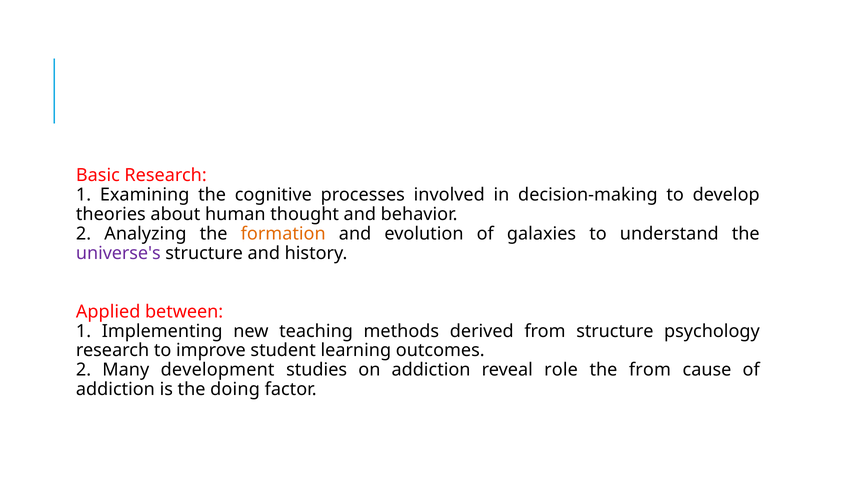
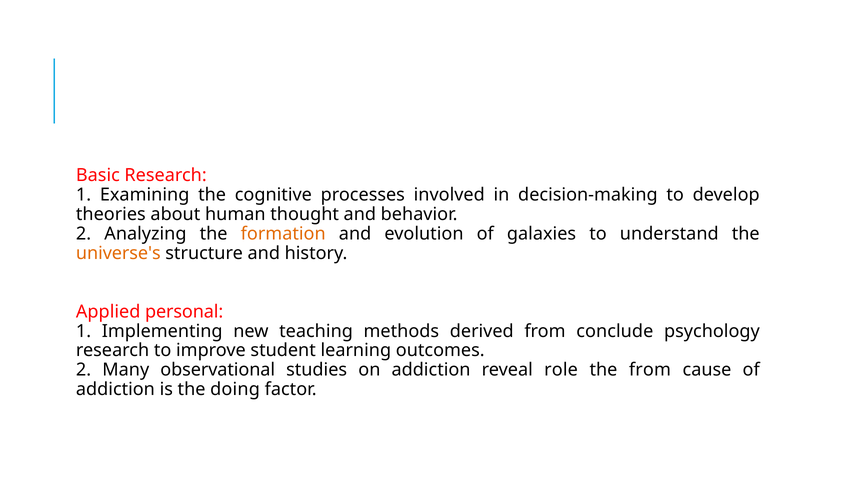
universe's colour: purple -> orange
between: between -> personal
from structure: structure -> conclude
development: development -> observational
